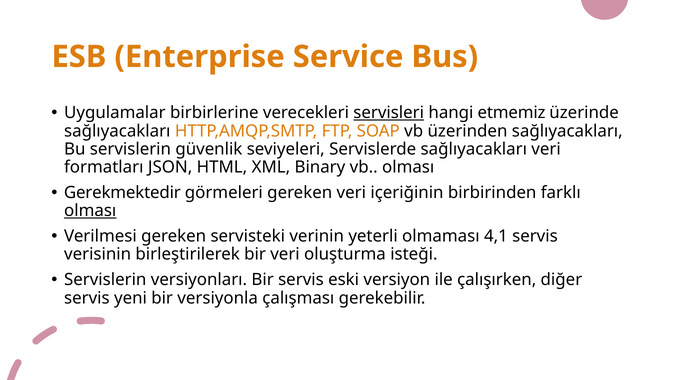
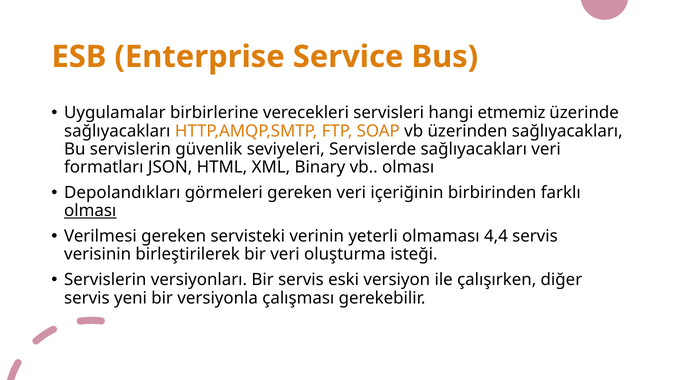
servisleri underline: present -> none
Gerekmektedir: Gerekmektedir -> Depolandıkları
4,1: 4,1 -> 4,4
